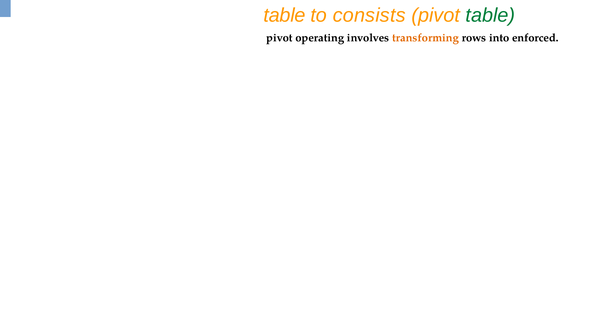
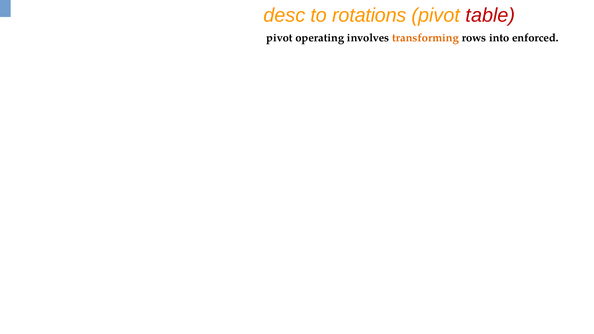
table at (284, 15): table -> desc
consists: consists -> rotations
table at (490, 15) colour: green -> red
